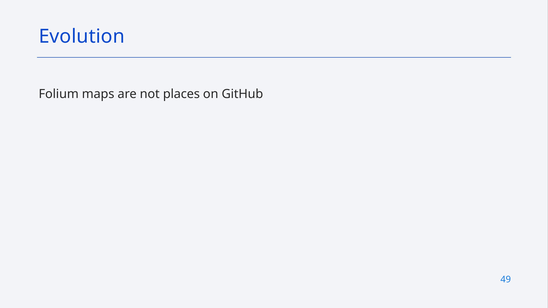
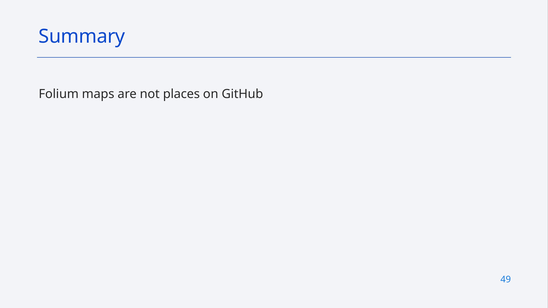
Evolution: Evolution -> Summary
